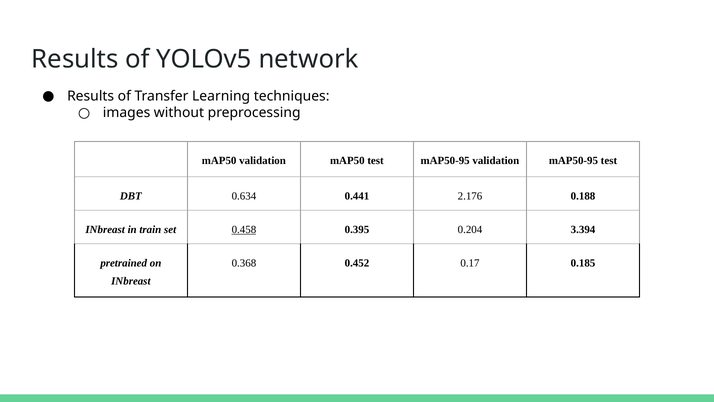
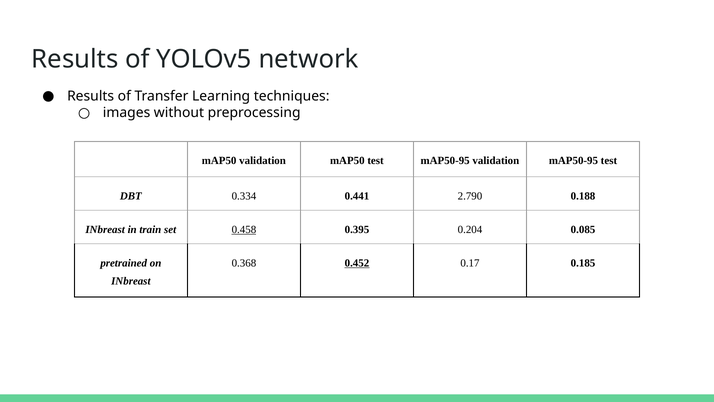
0.634: 0.634 -> 0.334
2.176: 2.176 -> 2.790
3.394: 3.394 -> 0.085
0.452 underline: none -> present
